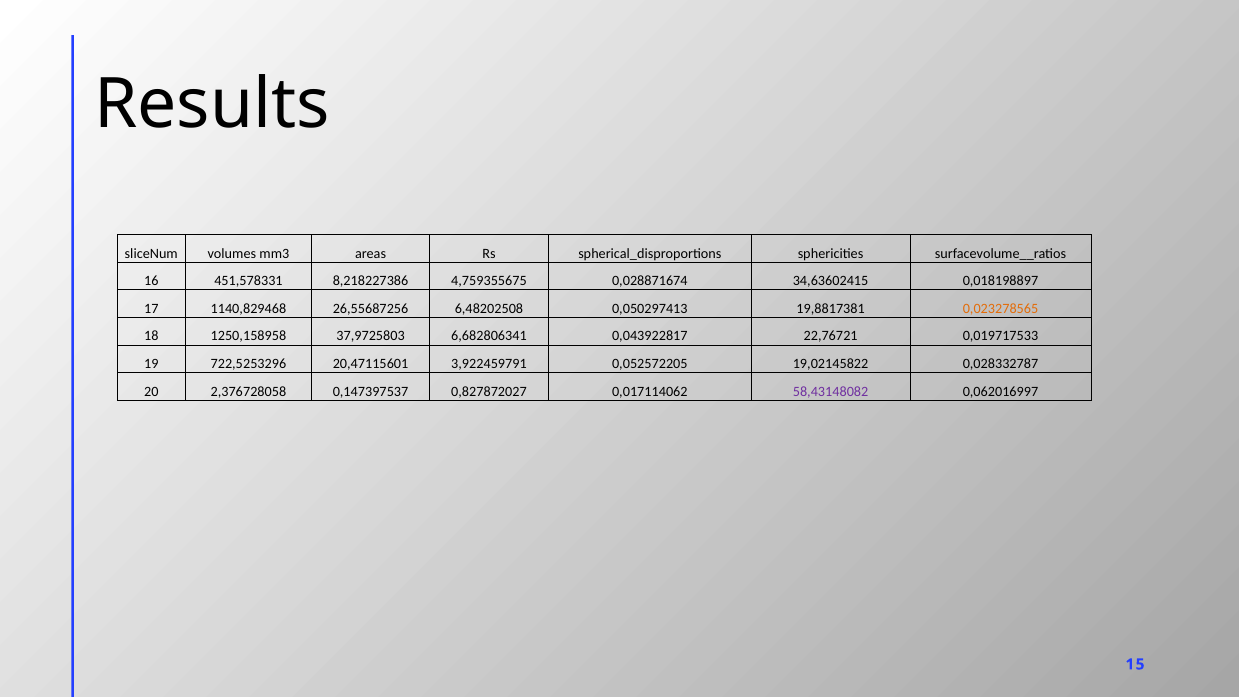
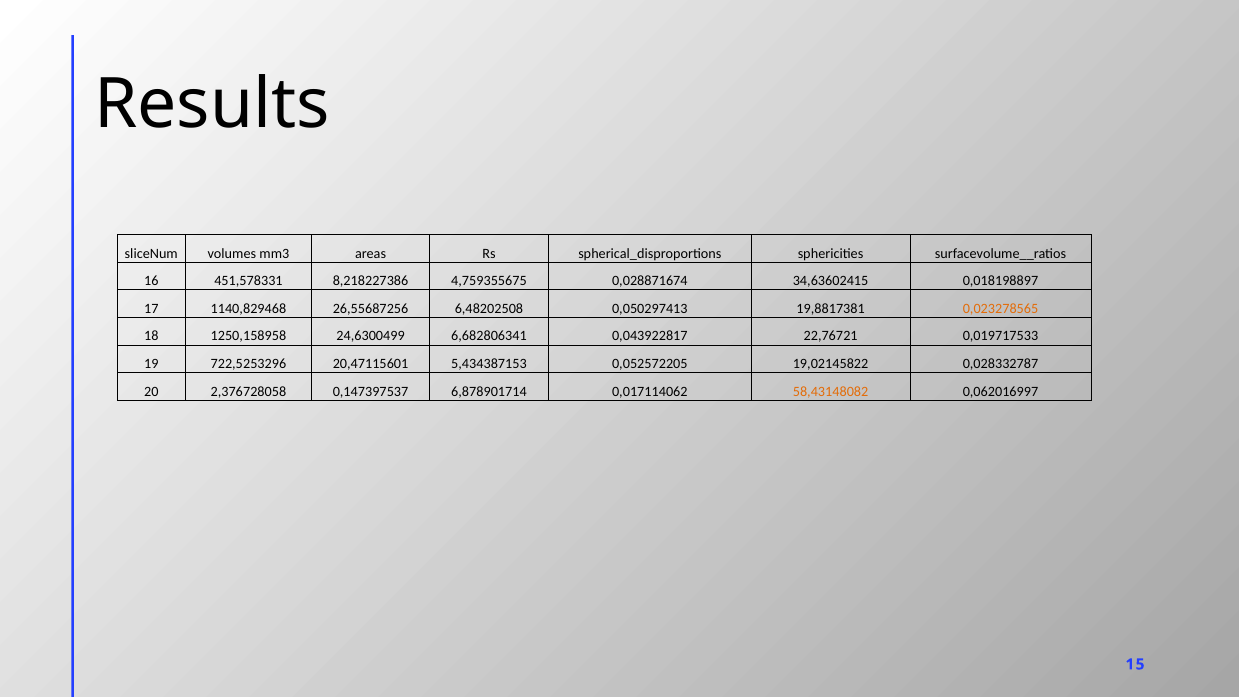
37,9725803: 37,9725803 -> 24,6300499
3,922459791: 3,922459791 -> 5,434387153
0,827872027: 0,827872027 -> 6,878901714
58,43148082 colour: purple -> orange
